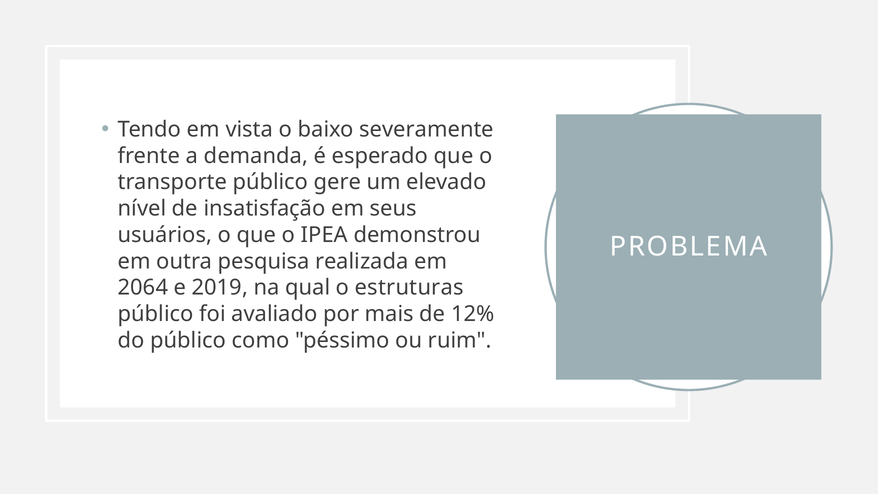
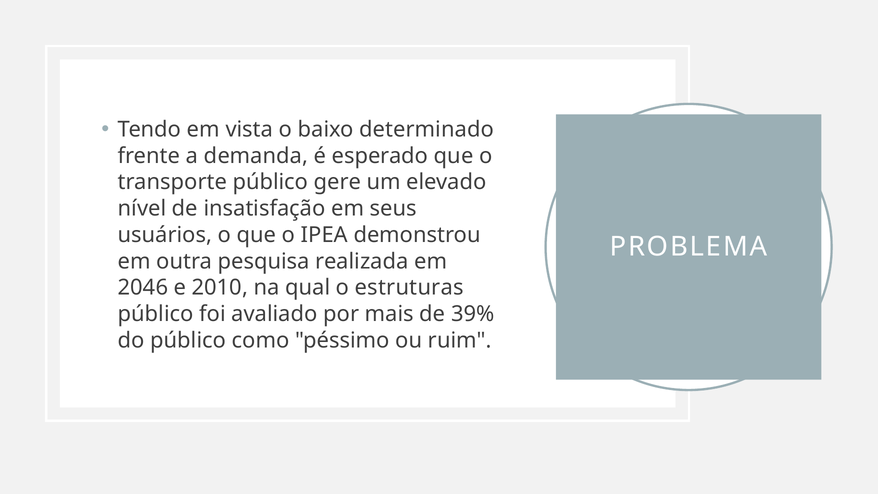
severamente: severamente -> determinado
2064: 2064 -> 2046
2019: 2019 -> 2010
12%: 12% -> 39%
